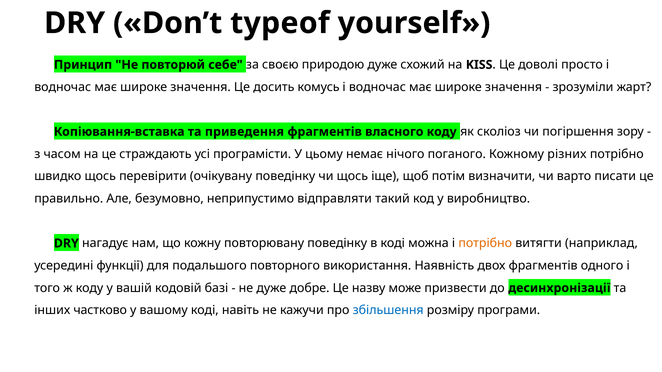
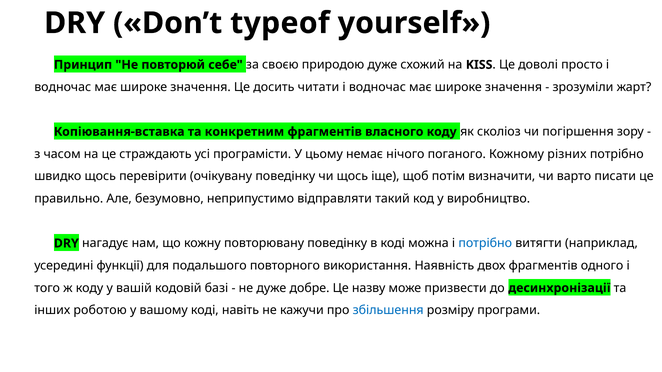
комусь: комусь -> читати
приведення: приведення -> конкретним
потрібно at (485, 244) colour: orange -> blue
частково: частково -> роботою
